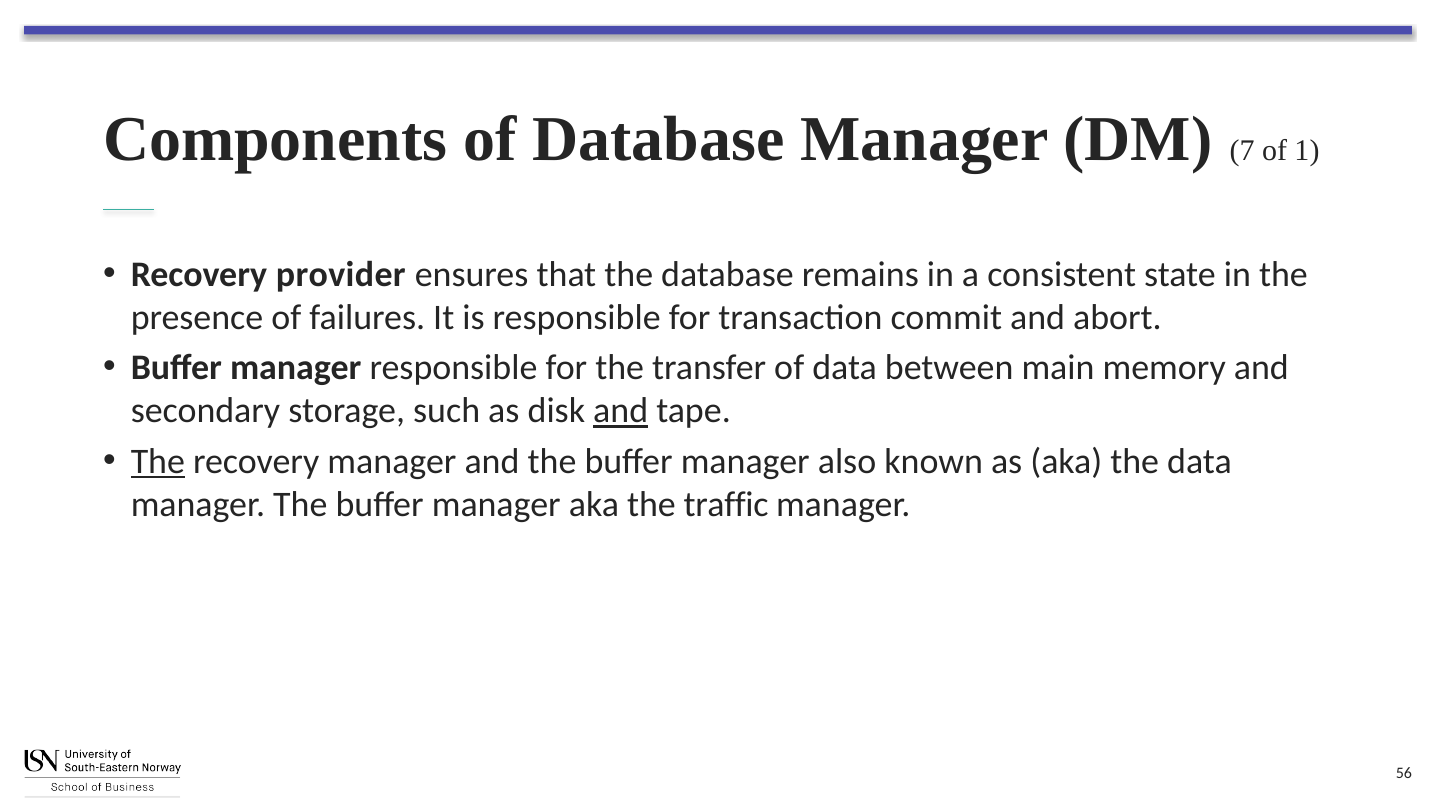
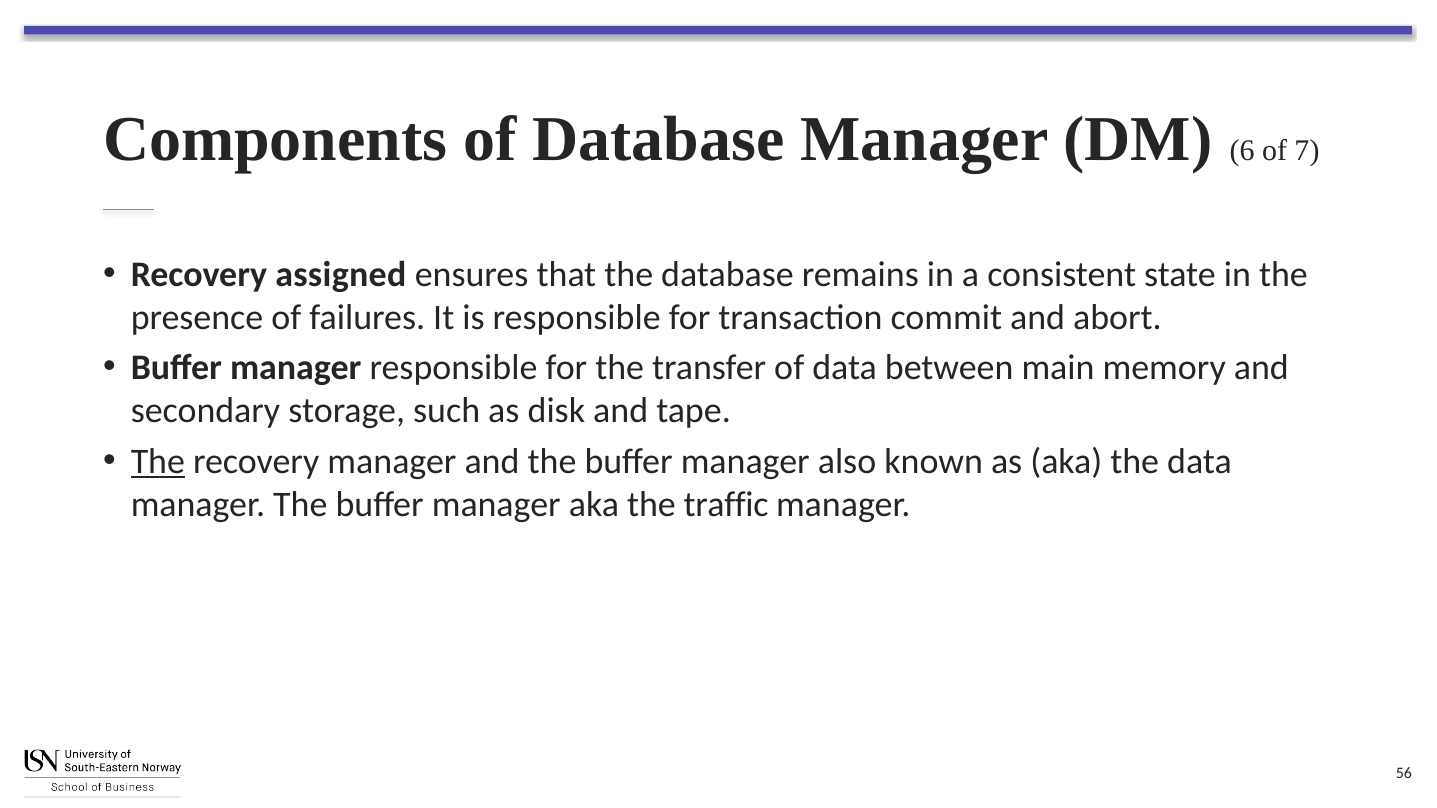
7: 7 -> 6
1: 1 -> 7
provider: provider -> assigned
and at (621, 411) underline: present -> none
